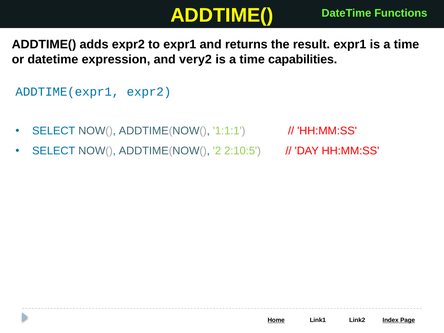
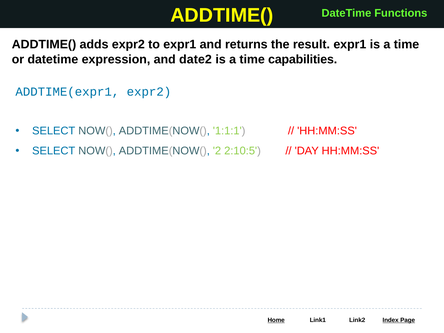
very2: very2 -> date2
